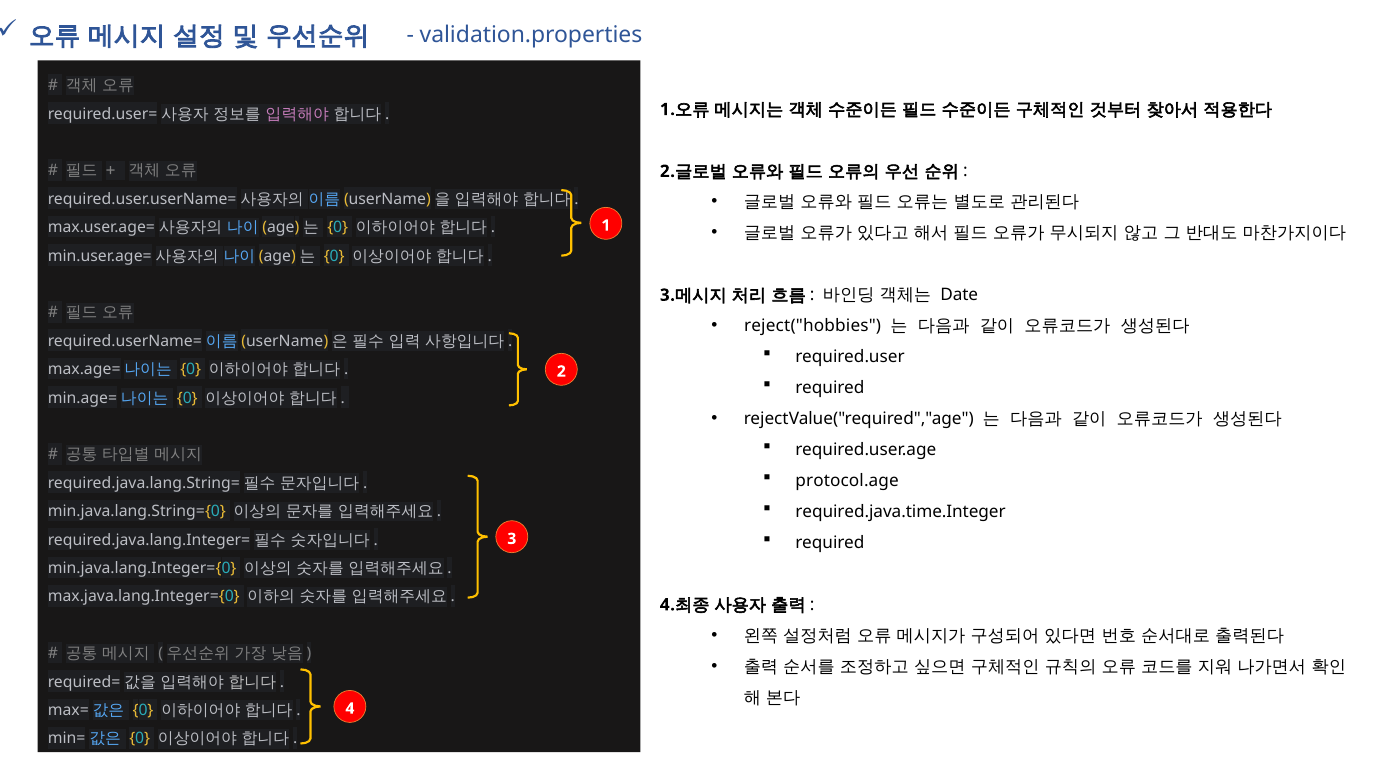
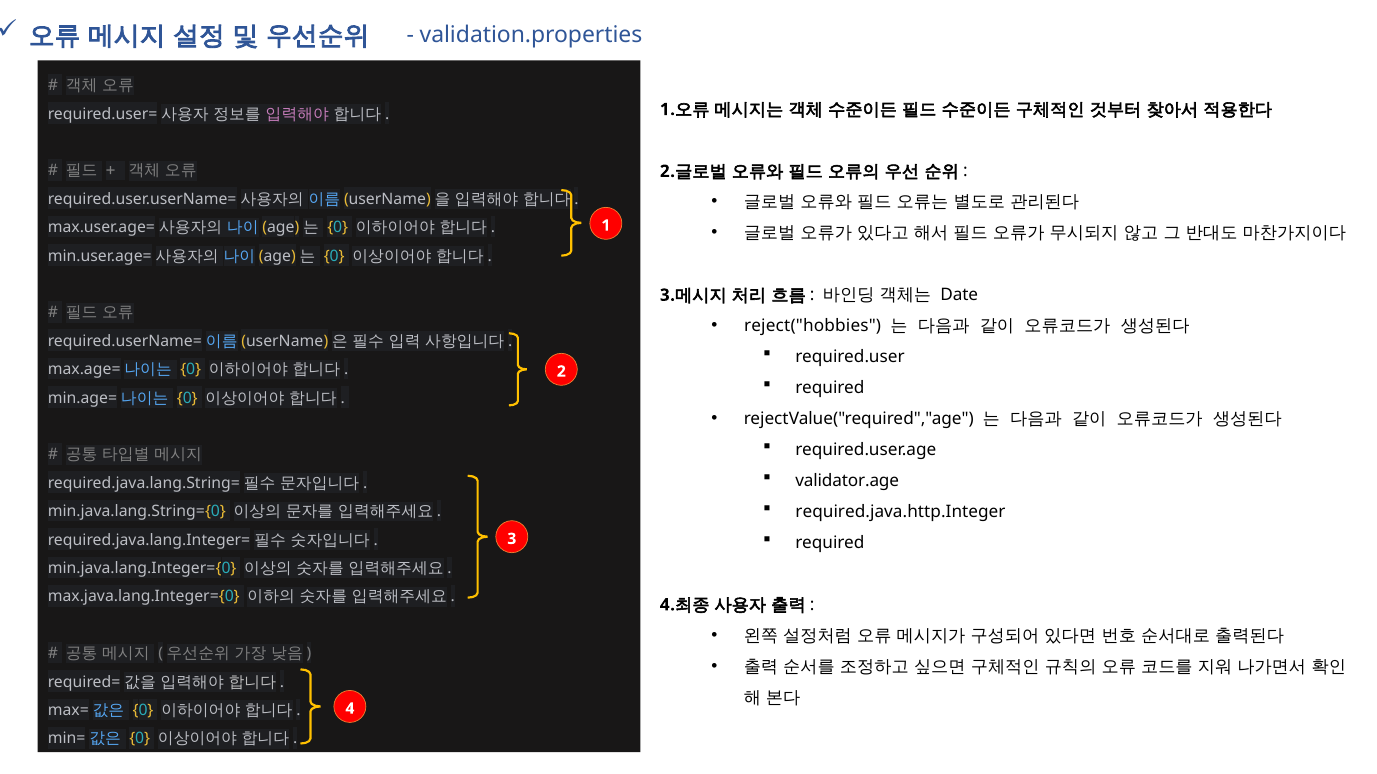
protocol.age: protocol.age -> validator.age
required.java.time.Integer: required.java.time.Integer -> required.java.http.Integer
